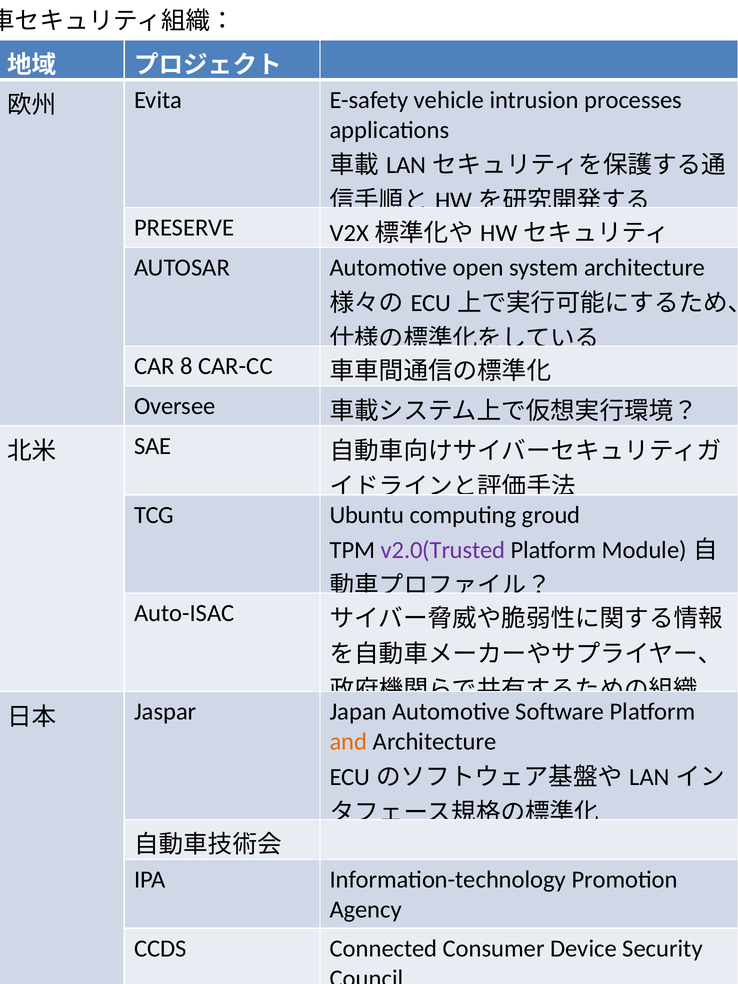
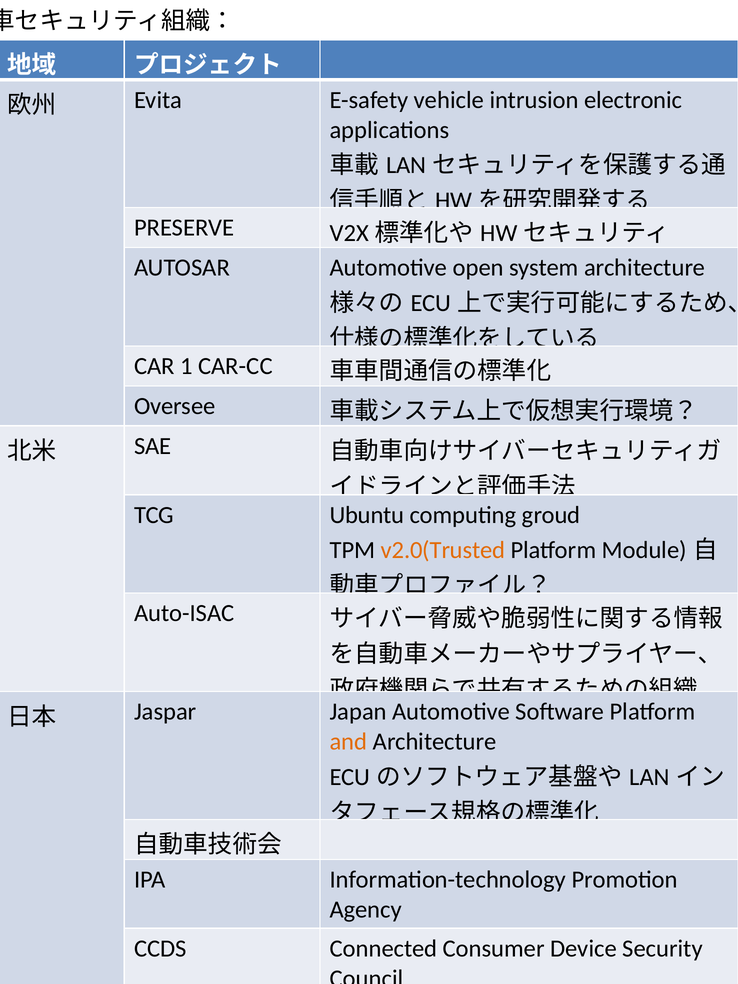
processes: processes -> electronic
8: 8 -> 1
v2.0(Trusted colour: purple -> orange
